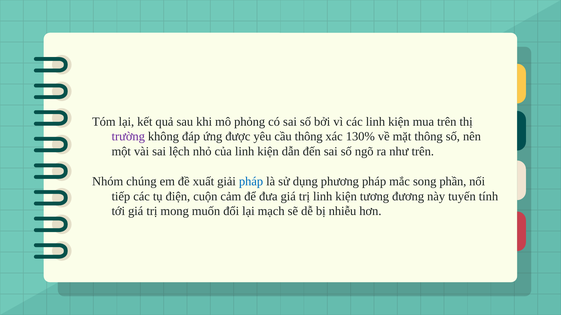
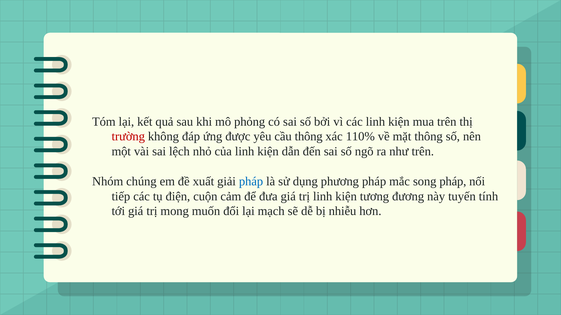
trường colour: purple -> red
130%: 130% -> 110%
song phần: phần -> pháp
